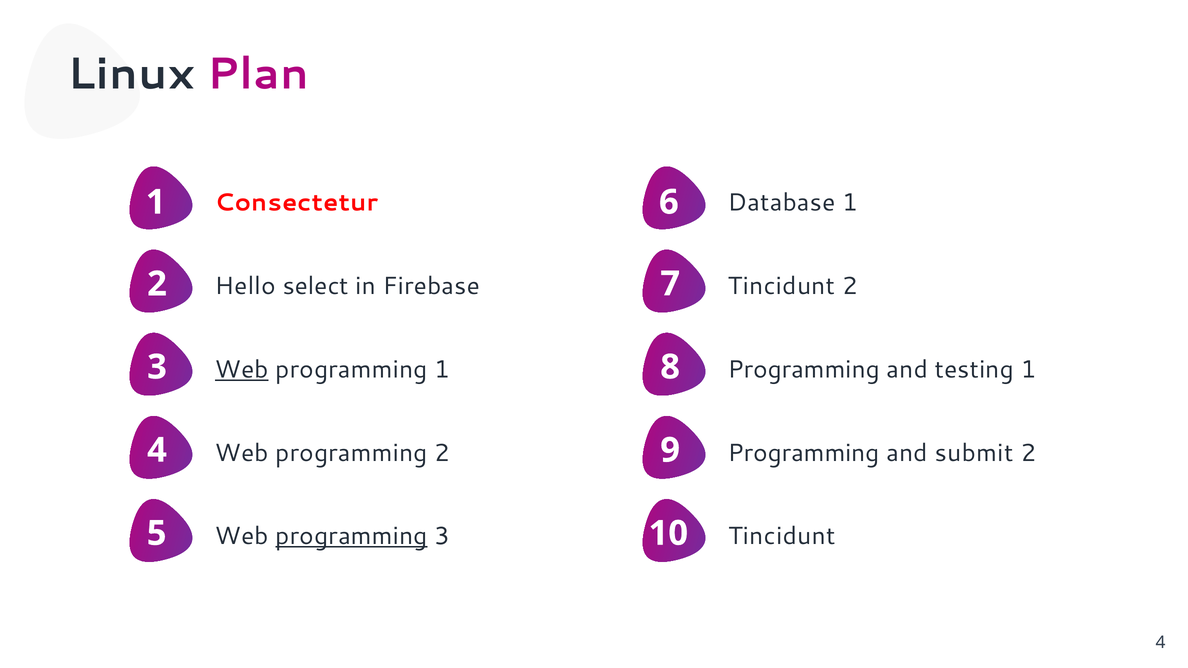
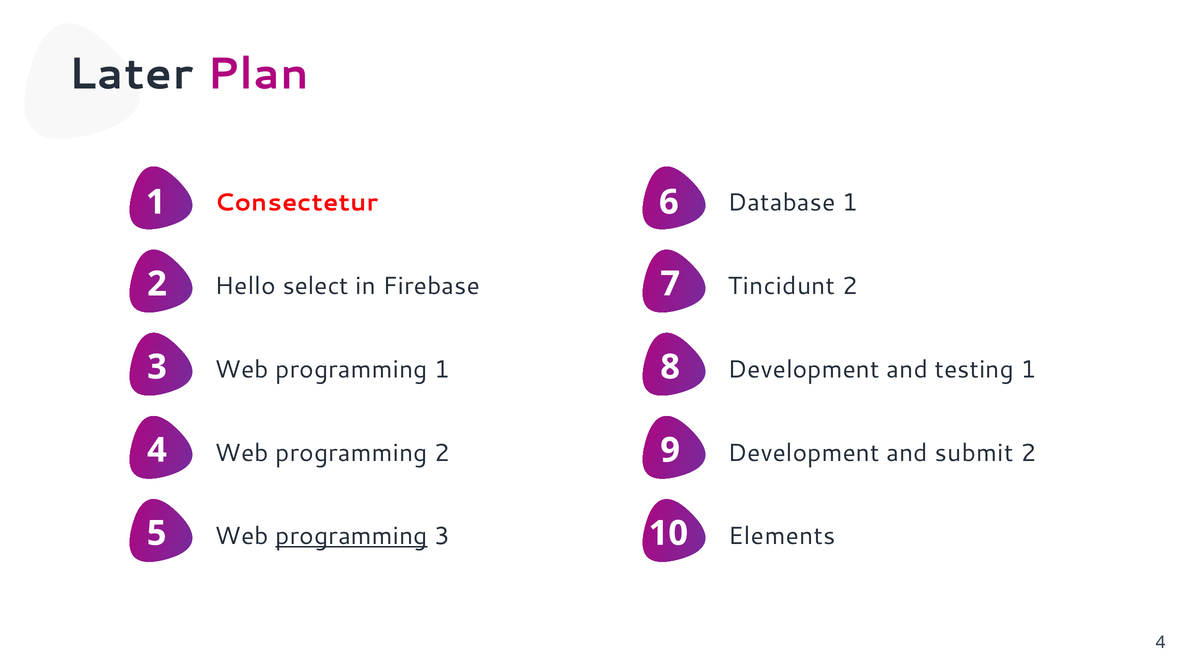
Linux: Linux -> Later
Web at (242, 370) underline: present -> none
Programming at (804, 370): Programming -> Development
Programming at (804, 453): Programming -> Development
Tincidunt at (782, 536): Tincidunt -> Elements
